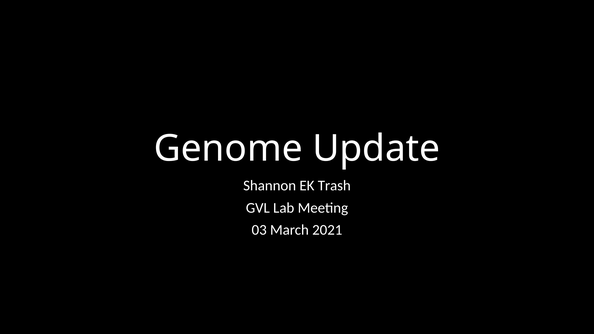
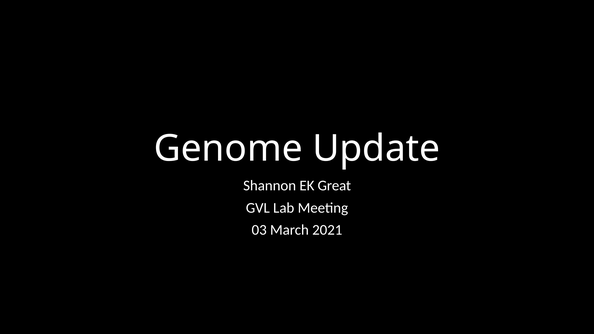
Trash: Trash -> Great
